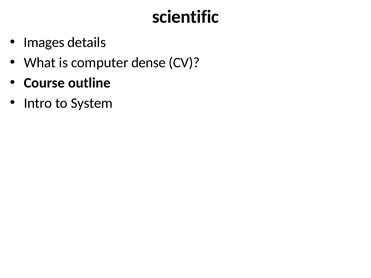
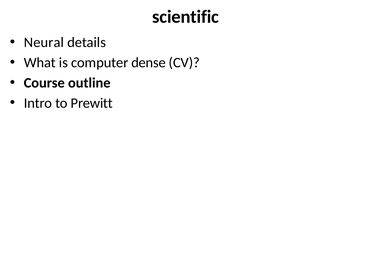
Images: Images -> Neural
System: System -> Prewitt
